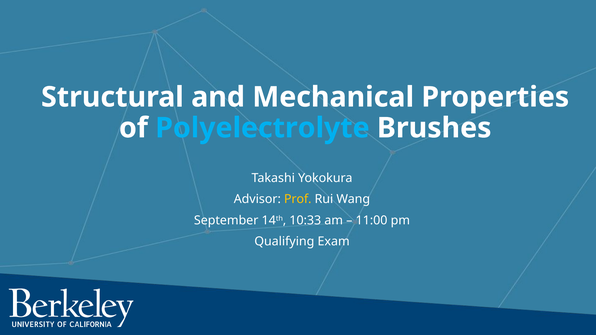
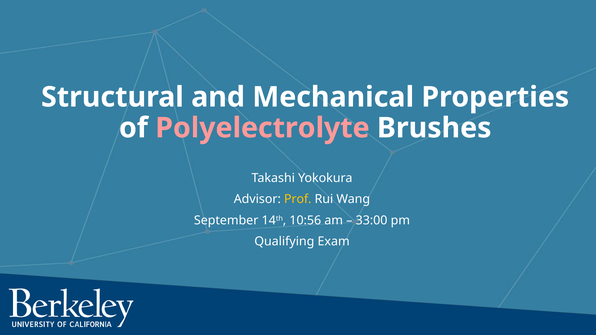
Polyelectrolyte colour: light blue -> pink
10:33: 10:33 -> 10:56
11:00: 11:00 -> 33:00
